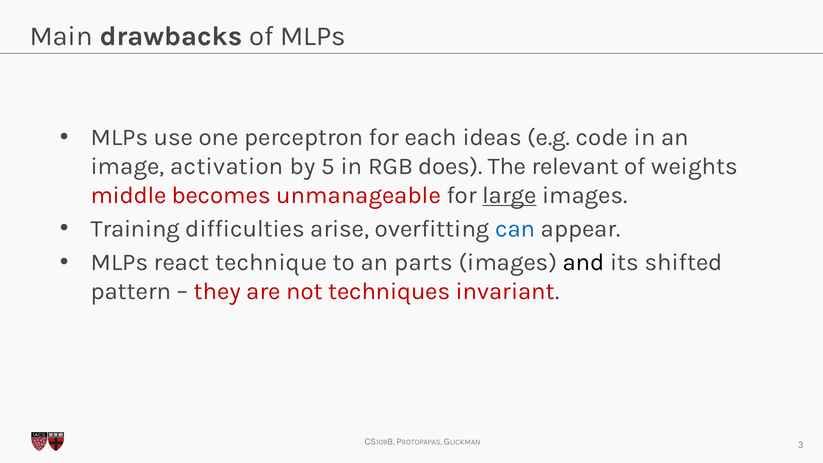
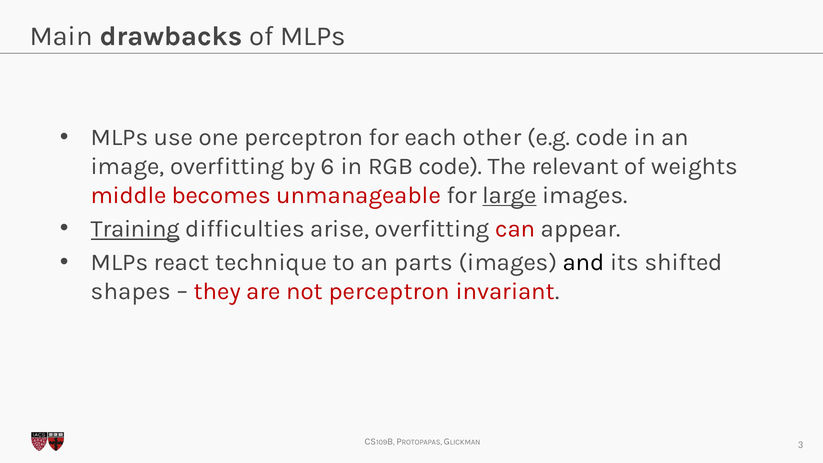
ideas: ideas -> other
image activation: activation -> overfitting
5: 5 -> 6
RGB does: does -> code
Training underline: none -> present
can colour: blue -> red
pattern: pattern -> shapes
not techniques: techniques -> perceptron
